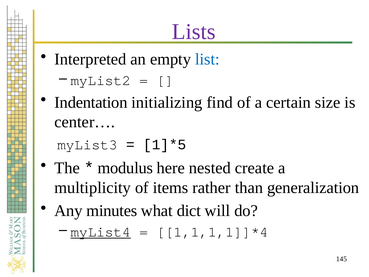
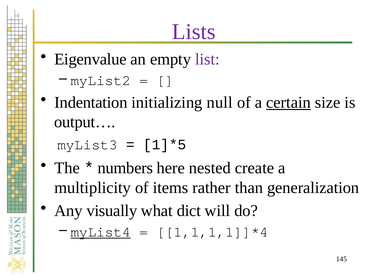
Interpreted: Interpreted -> Eigenvalue
list colour: blue -> purple
find: find -> null
certain underline: none -> present
center…: center… -> output…
modulus: modulus -> numbers
minutes: minutes -> visually
